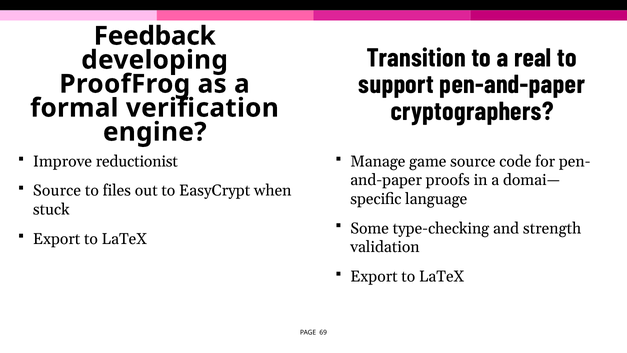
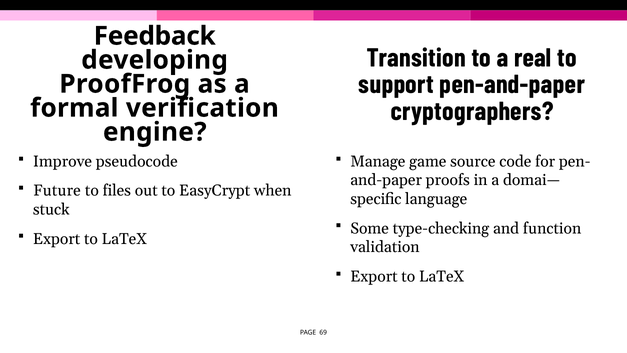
reductionist: reductionist -> pseudocode
Source at (57, 191): Source -> Future
strength: strength -> function
